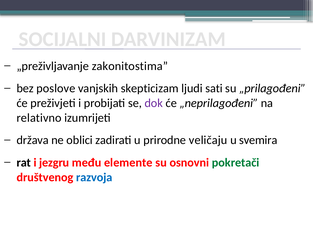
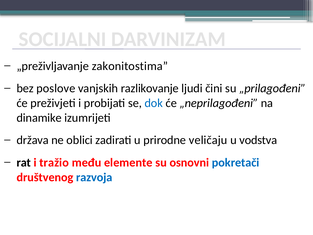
skepticizam: skepticizam -> razlikovanje
sati: sati -> čini
dok colour: purple -> blue
relativno: relativno -> dinamike
svemira: svemira -> vodstva
jezgru: jezgru -> tražio
pokretači colour: green -> blue
